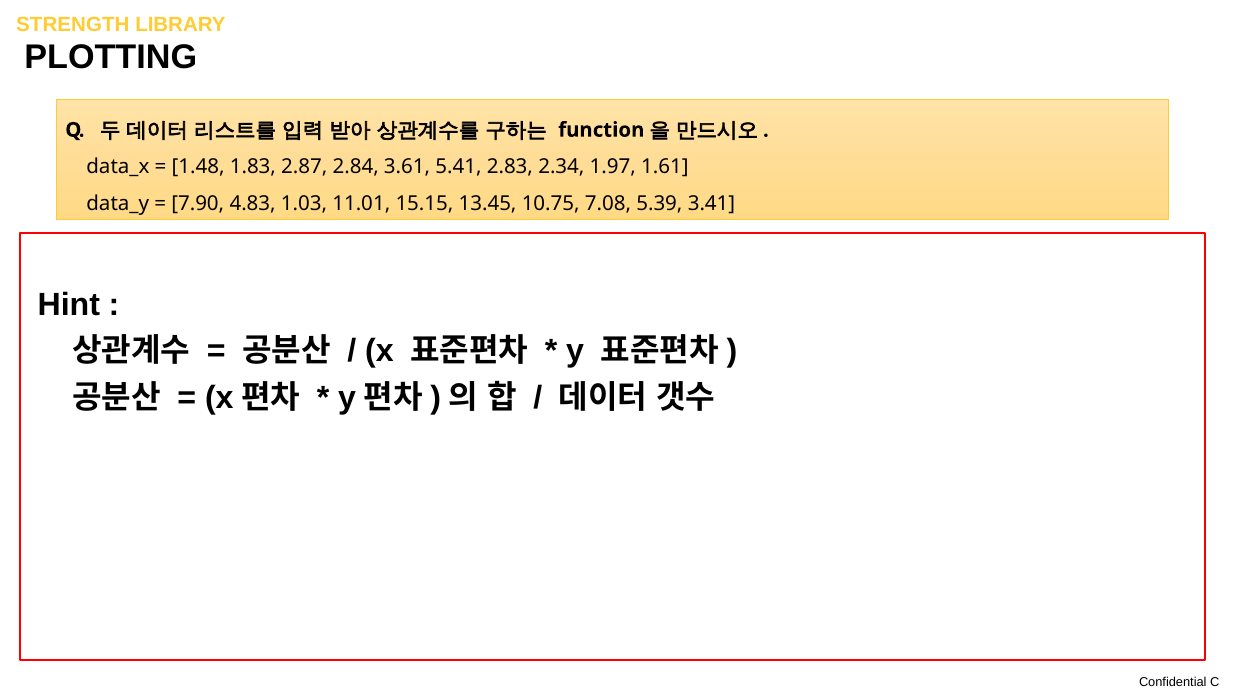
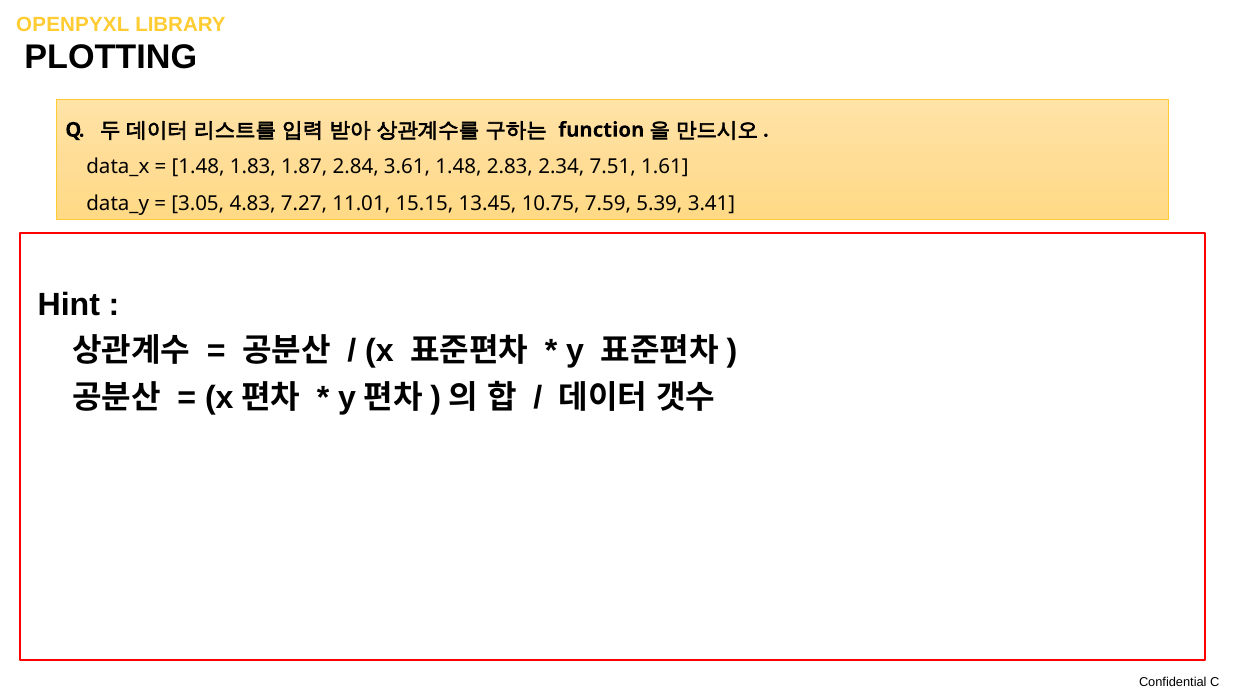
STRENGTH: STRENGTH -> OPENPYXL
2.87: 2.87 -> 1.87
3.61 5.41: 5.41 -> 1.48
1.97: 1.97 -> 7.51
7.90: 7.90 -> 3.05
1.03: 1.03 -> 7.27
7.08: 7.08 -> 7.59
